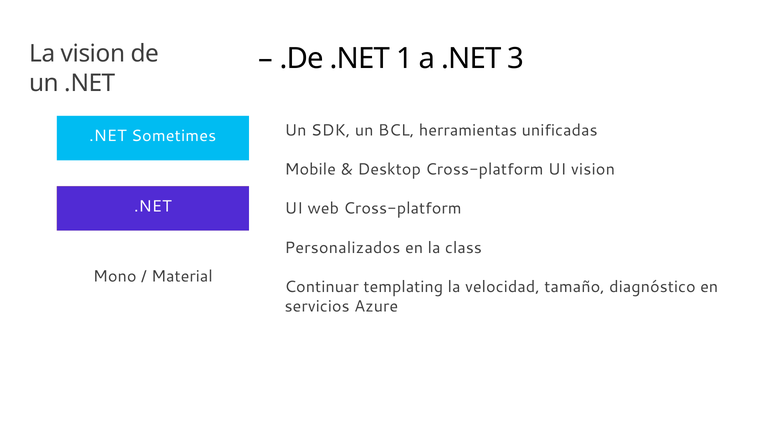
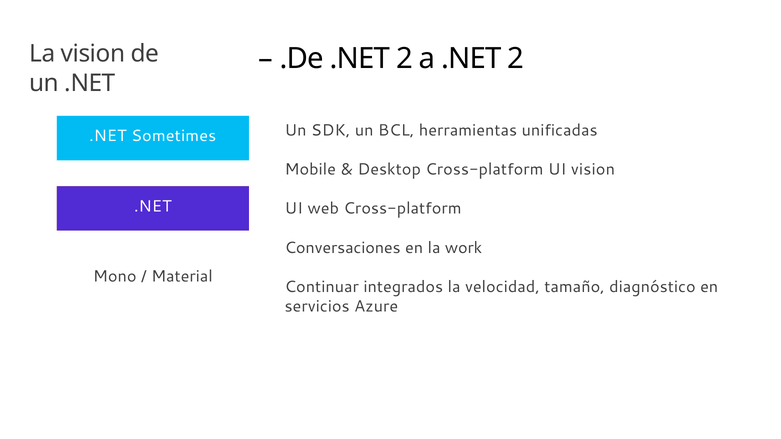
.De .NET 1: 1 -> 2
a .NET 3: 3 -> 2
Personalizados: Personalizados -> Conversaciones
class: class -> work
templating: templating -> integrados
